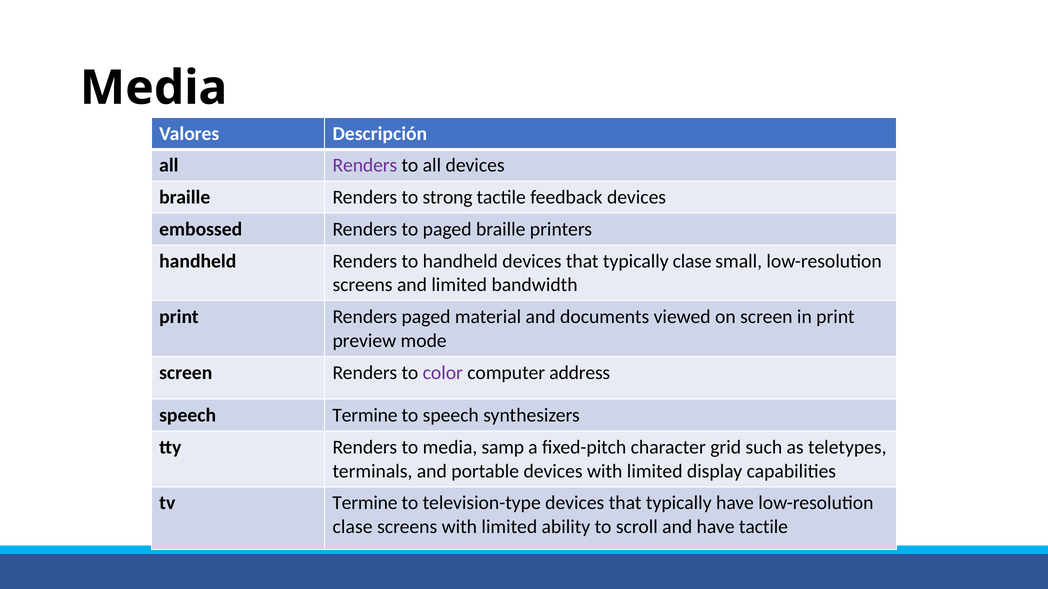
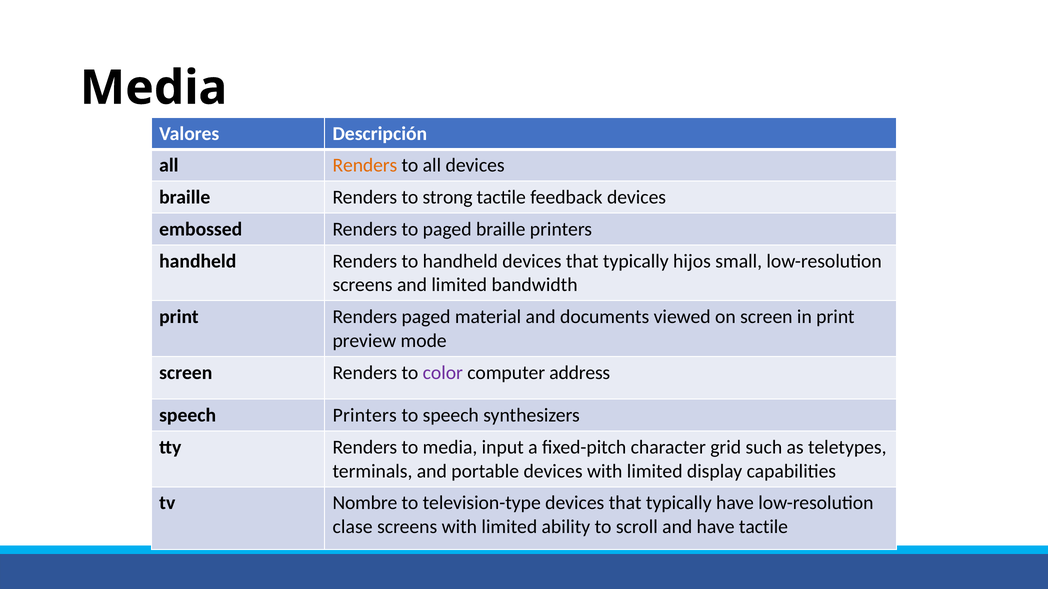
Renders at (365, 166) colour: purple -> orange
typically clase: clase -> hijos
speech Termine: Termine -> Printers
samp: samp -> input
tv Termine: Termine -> Nombre
